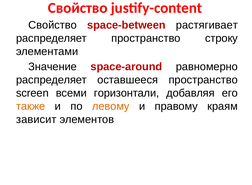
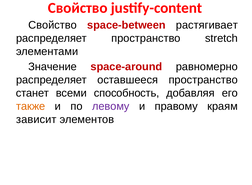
строку: строку -> stretch
screen: screen -> станет
горизонтали: горизонтали -> способность
левому colour: orange -> purple
